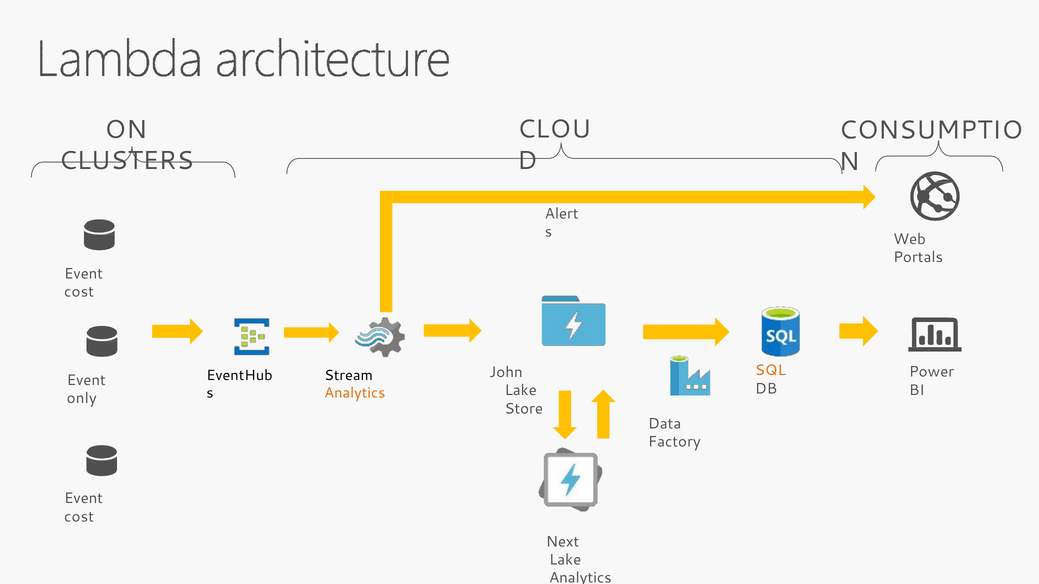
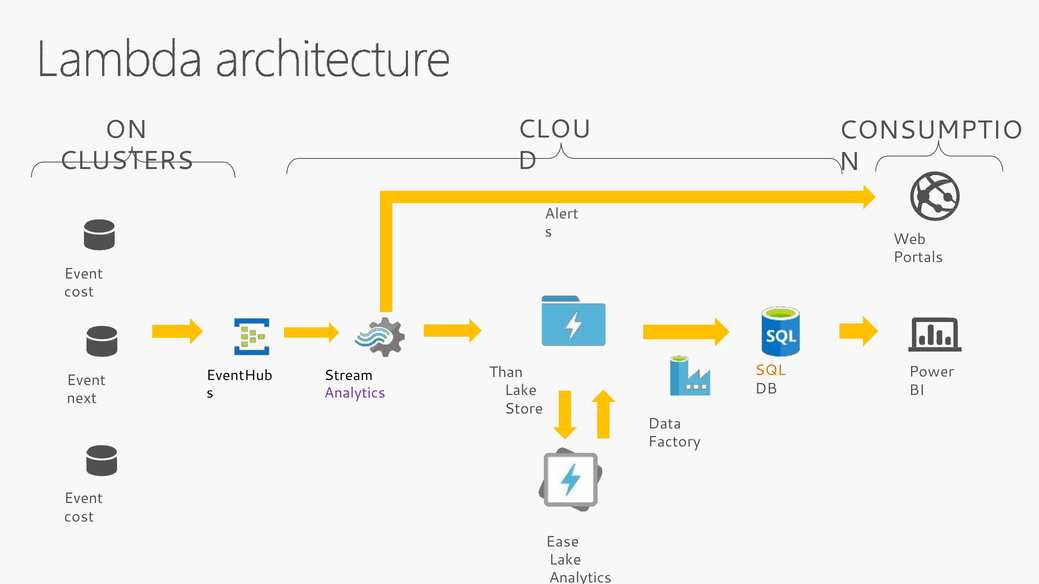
John: John -> Than
Analytics at (355, 393) colour: orange -> purple
only: only -> next
Next: Next -> Ease
